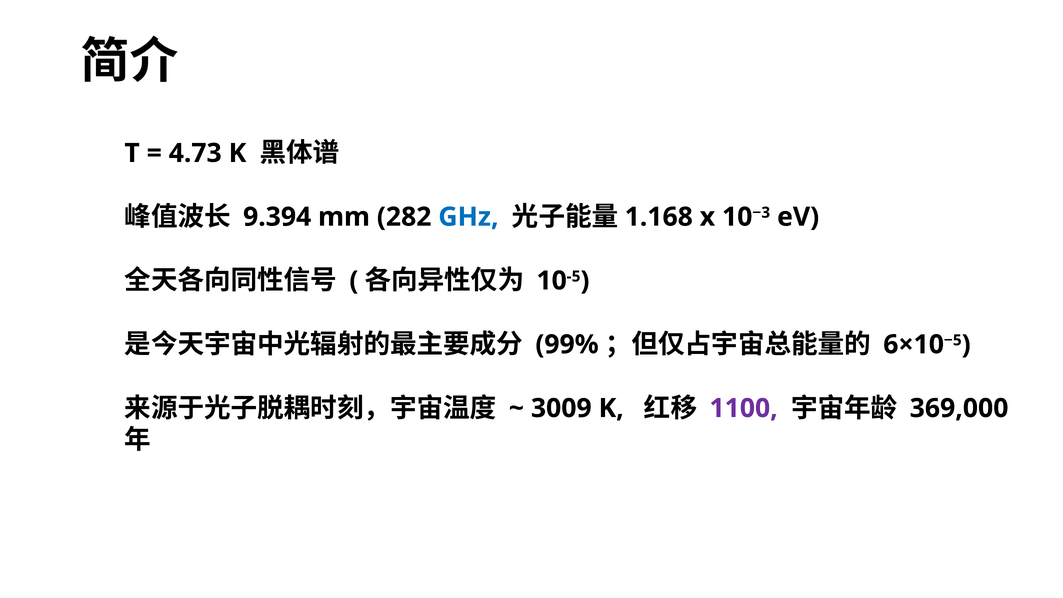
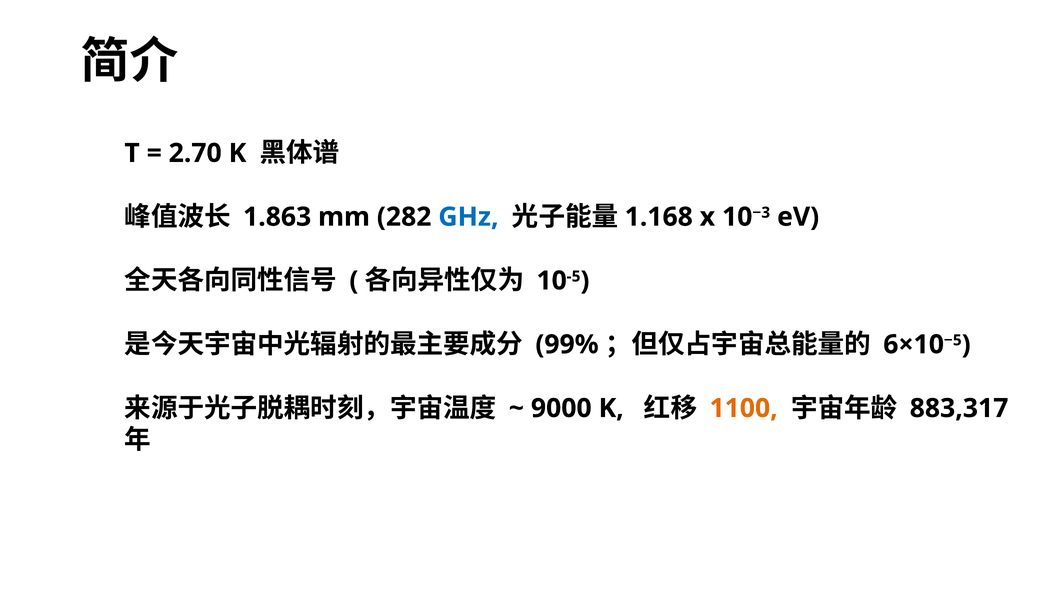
4.73: 4.73 -> 2.70
9.394: 9.394 -> 1.863
3009: 3009 -> 9000
1100 colour: purple -> orange
369,000: 369,000 -> 883,317
